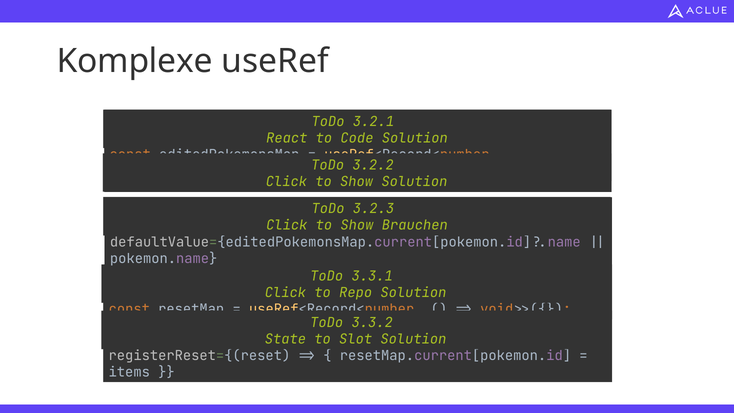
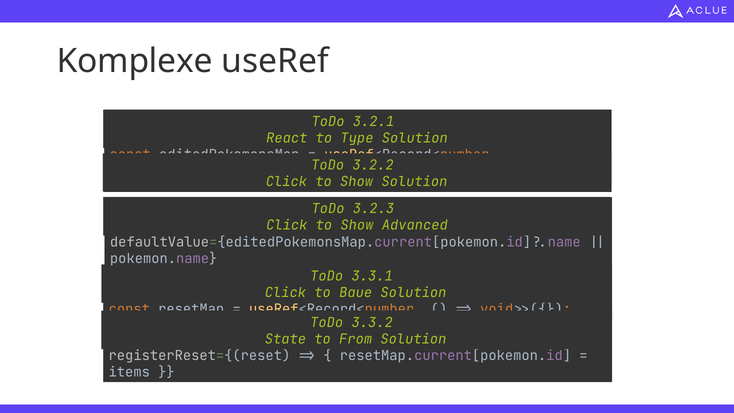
Code: Code -> Type
Brauchen: Brauchen -> Advanced
Repo: Repo -> Baue
to Slot: Slot -> From
